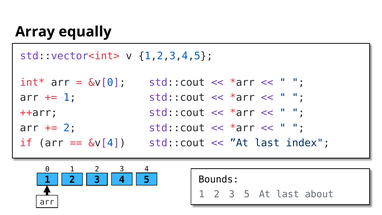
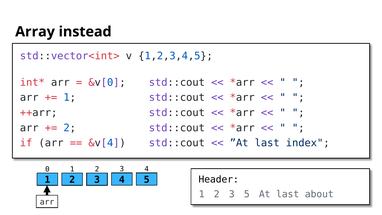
equally: equally -> instead
Bounds: Bounds -> Header
